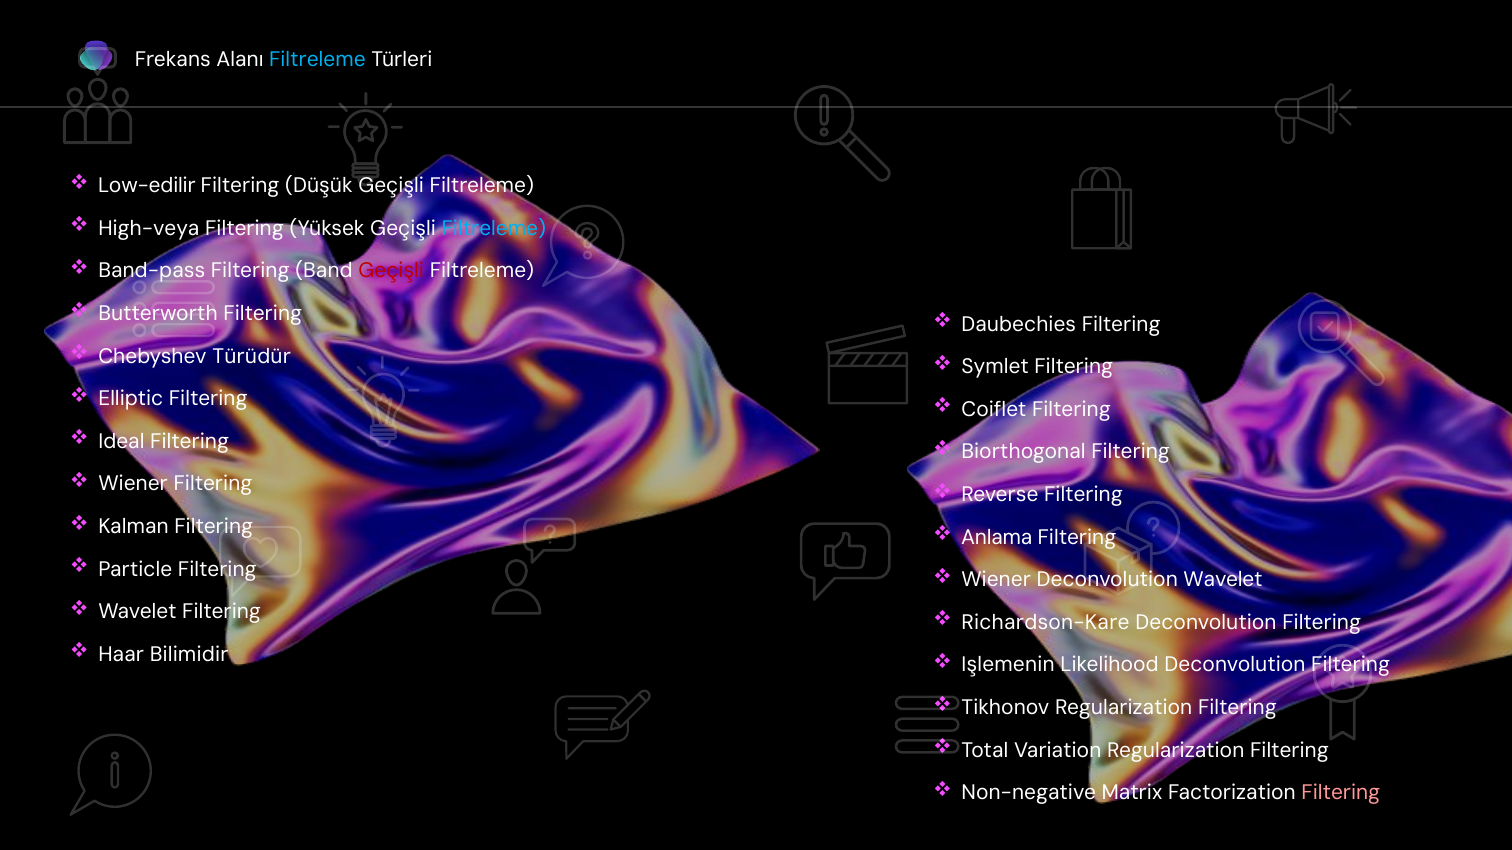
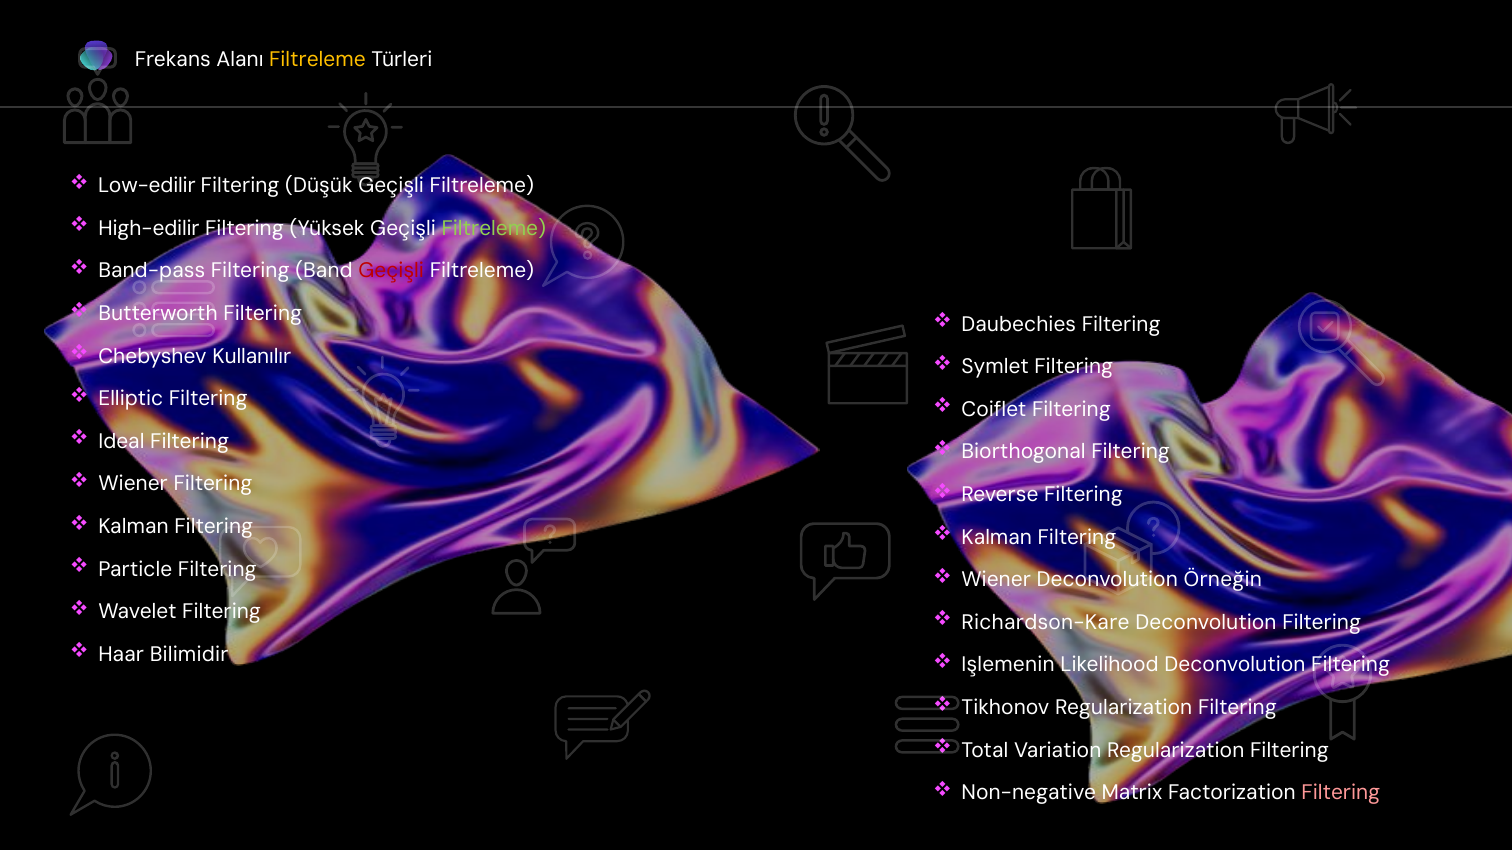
Filtreleme at (317, 59) colour: light blue -> yellow
High-veya: High-veya -> High-edilir
Filtreleme at (494, 228) colour: light blue -> light green
Türüdür: Türüdür -> Kullanılır
Anlama at (997, 538): Anlama -> Kalman
Wavelet at (1223, 580): Wavelet -> Örneğin
